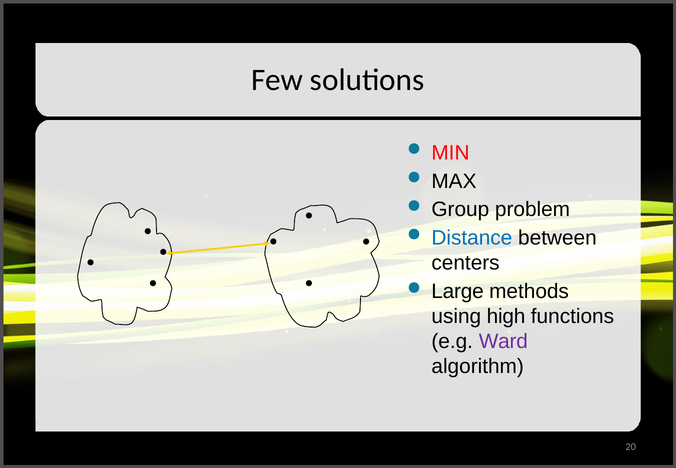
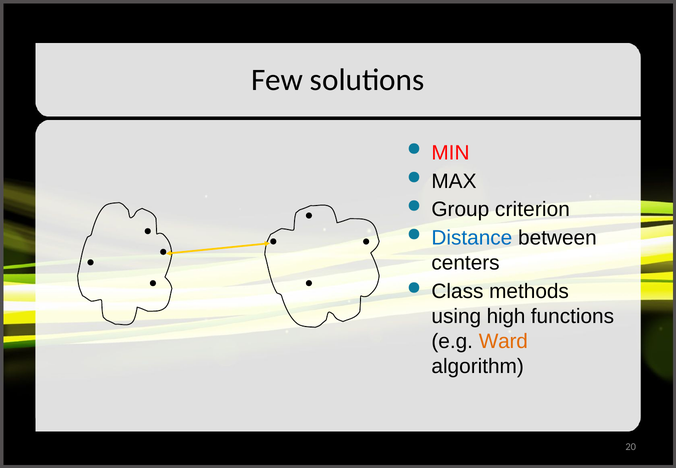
problem: problem -> criterion
Large: Large -> Class
Ward colour: purple -> orange
